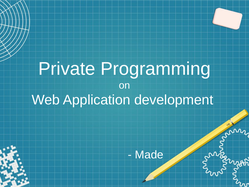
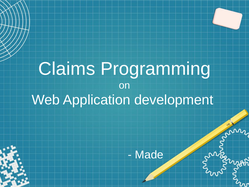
Private: Private -> Claims
